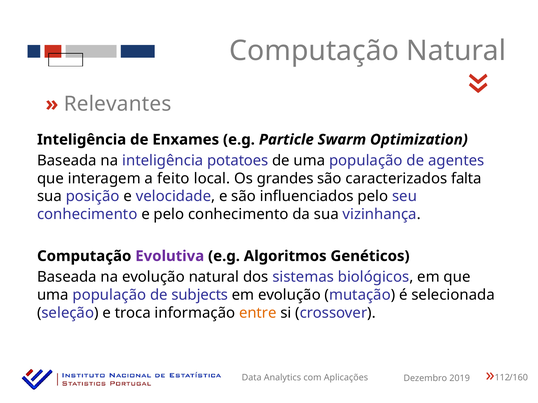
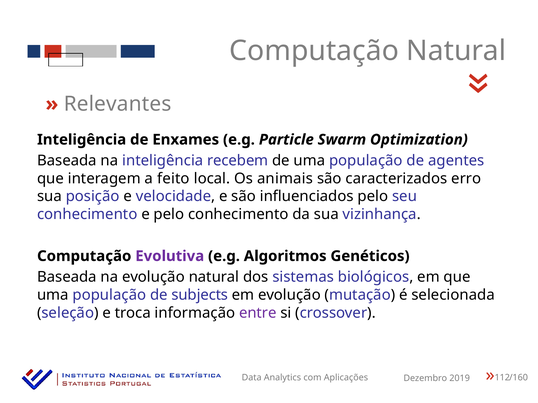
potatoes: potatoes -> recebem
grandes: grandes -> animais
falta: falta -> erro
entre colour: orange -> purple
